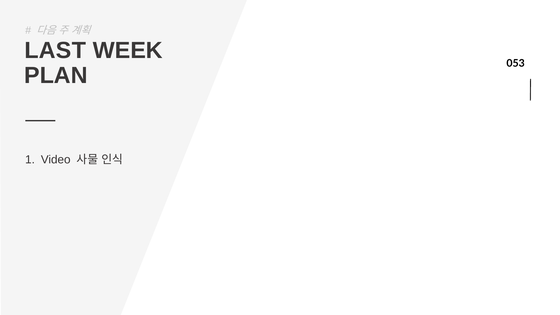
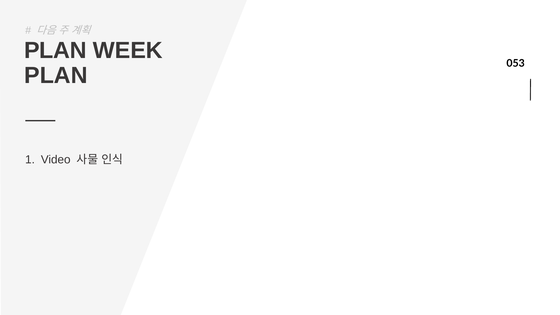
LAST at (55, 50): LAST -> PLAN
